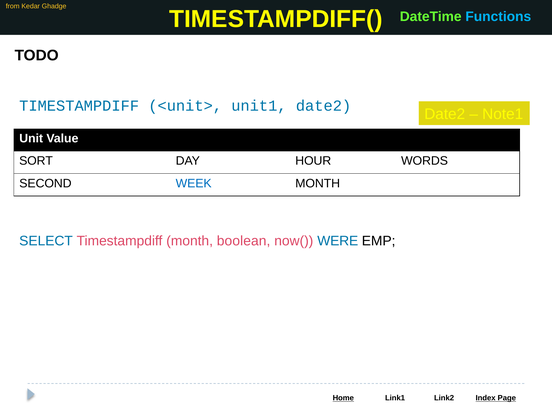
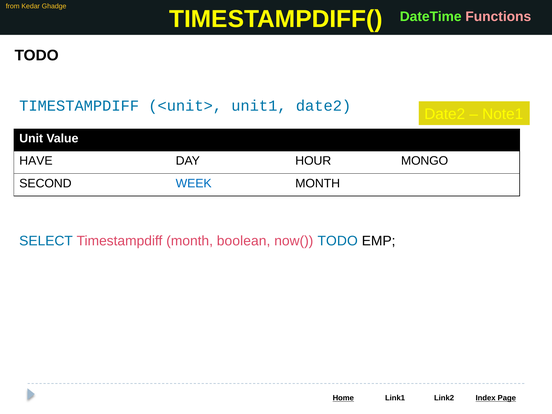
Functions colour: light blue -> pink
SORT: SORT -> HAVE
WORDS: WORDS -> MONGO
now( WERE: WERE -> TODO
